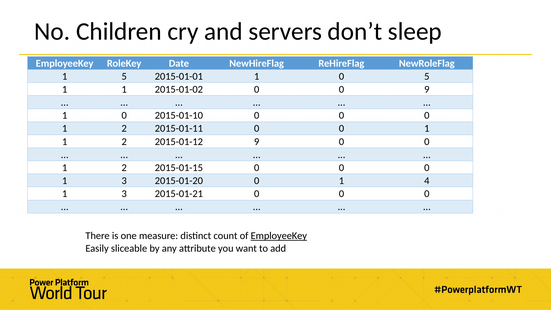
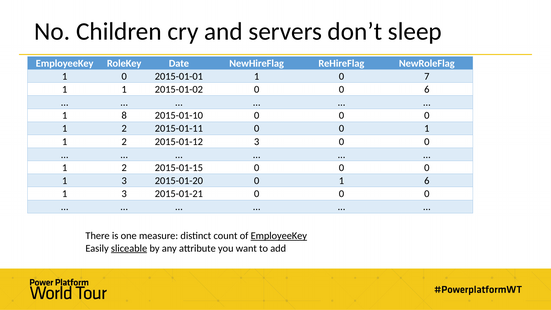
5 at (124, 76): 5 -> 0
0 5: 5 -> 7
0 9: 9 -> 6
0 at (124, 115): 0 -> 8
2015-01-12 9: 9 -> 3
1 4: 4 -> 6
sliceable underline: none -> present
